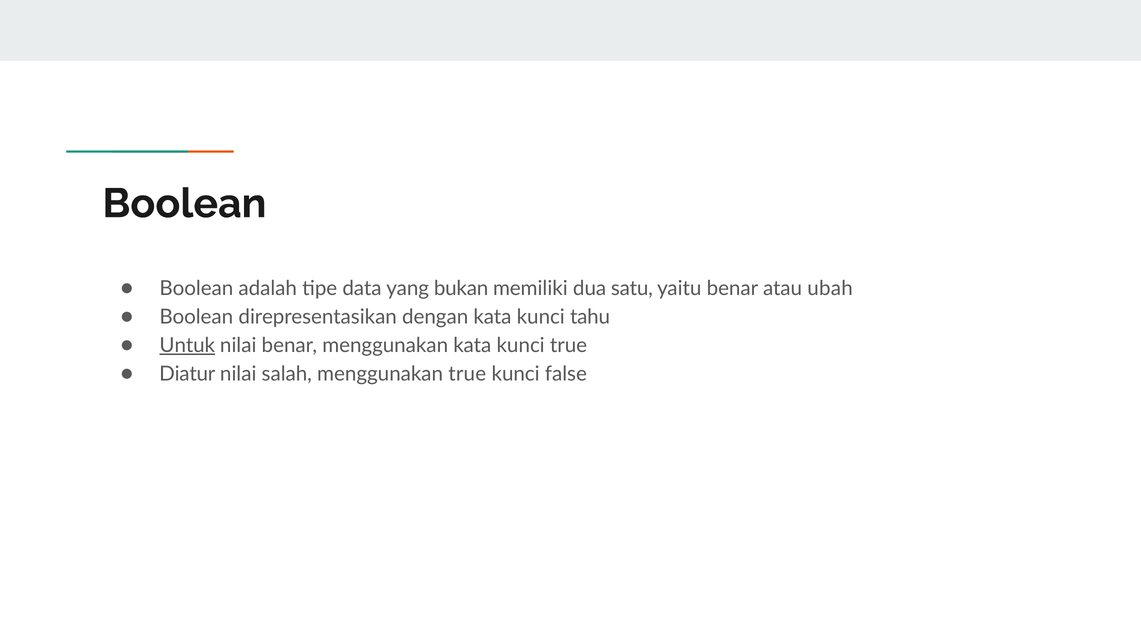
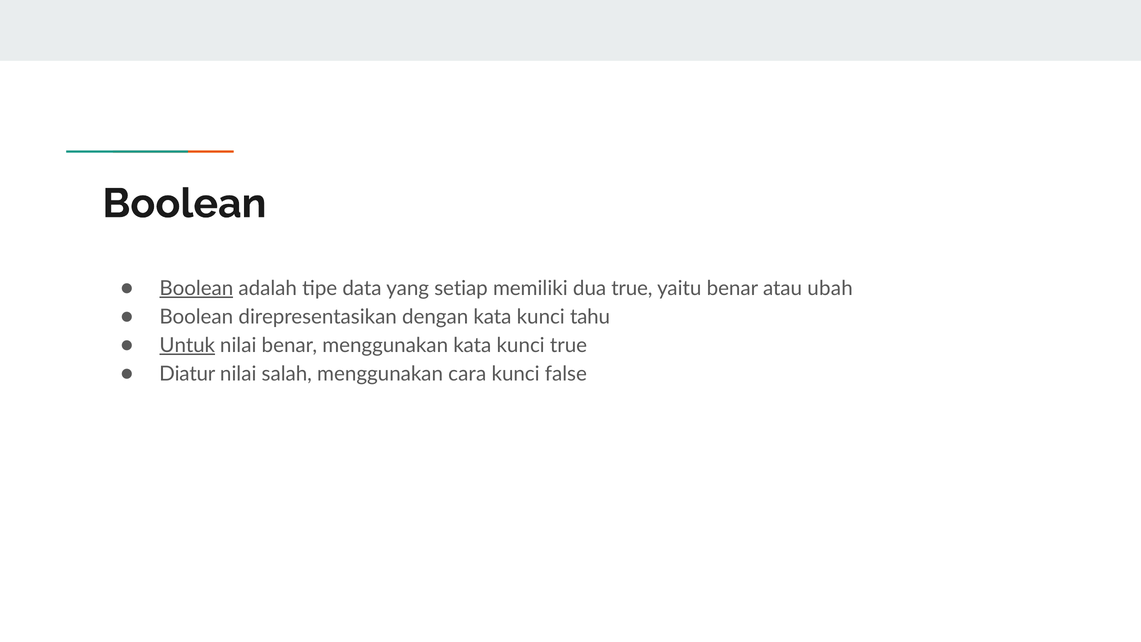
Boolean at (196, 288) underline: none -> present
bukan: bukan -> setiap
dua satu: satu -> true
menggunakan true: true -> cara
